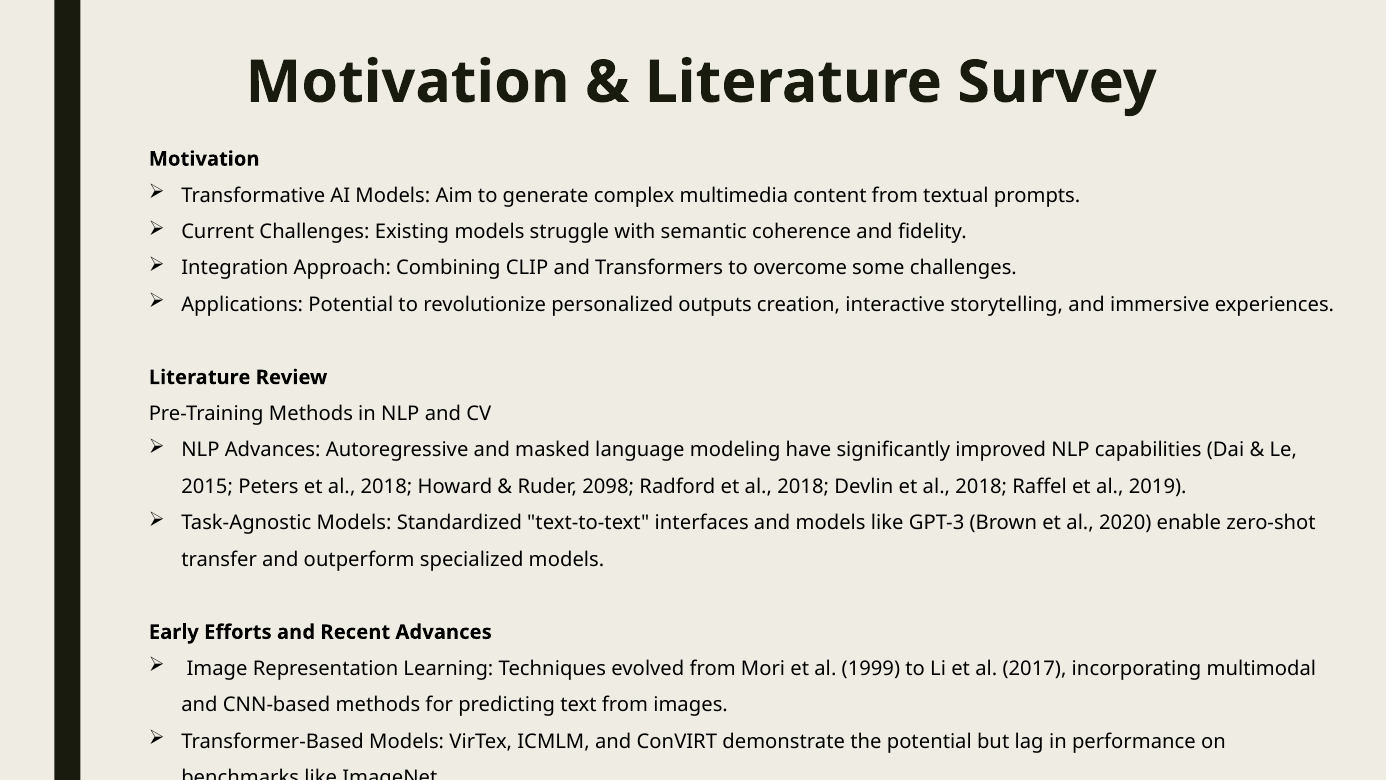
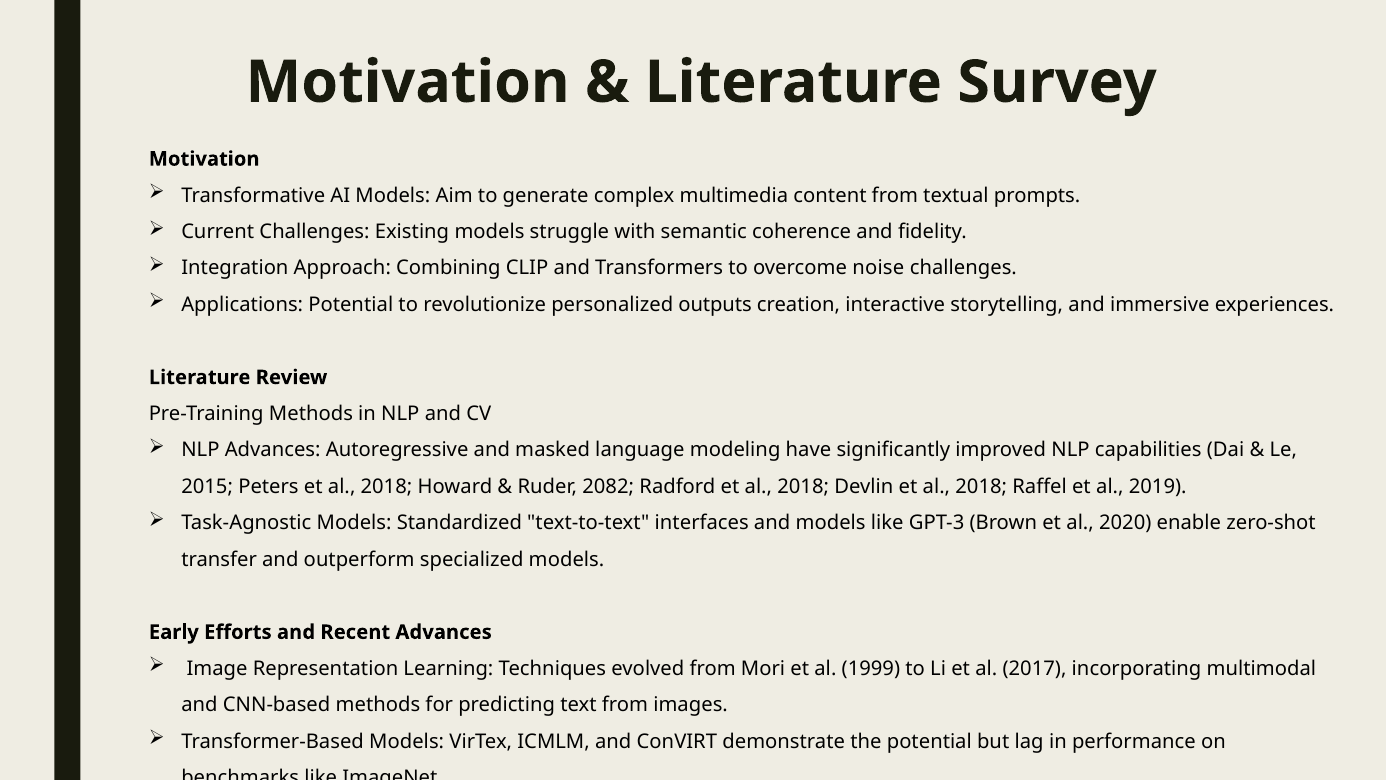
some: some -> noise
2098: 2098 -> 2082
